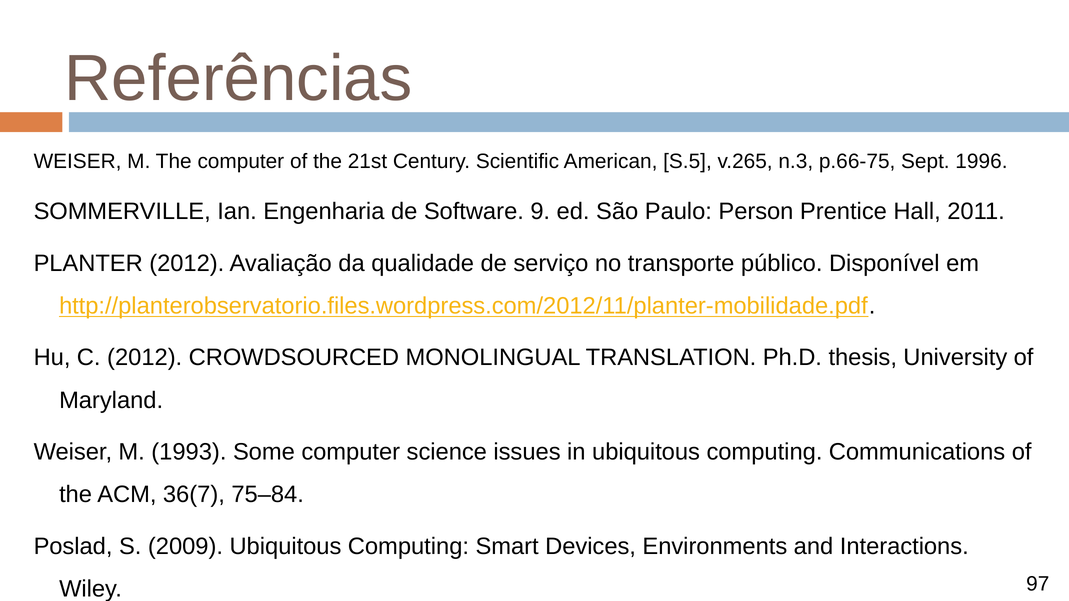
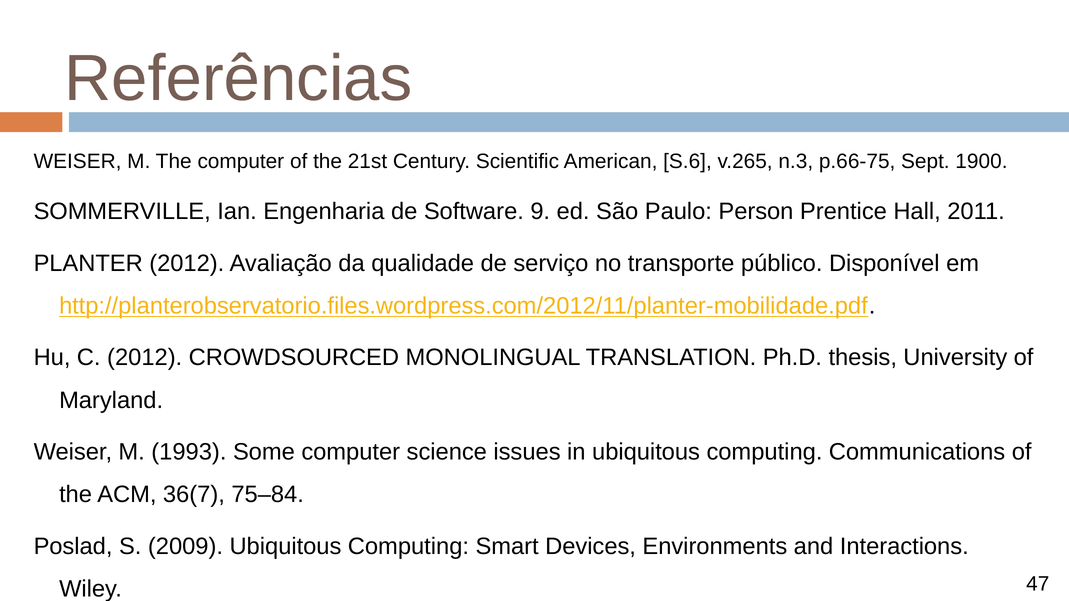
S.5: S.5 -> S.6
1996: 1996 -> 1900
97: 97 -> 47
